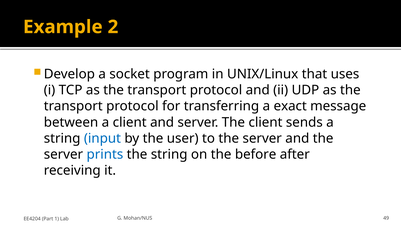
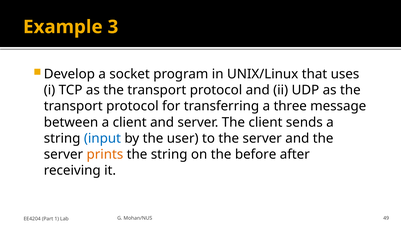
2: 2 -> 3
exact: exact -> three
prints colour: blue -> orange
